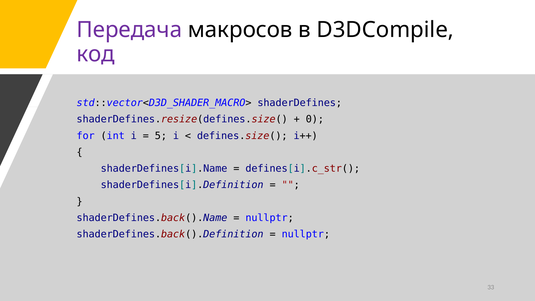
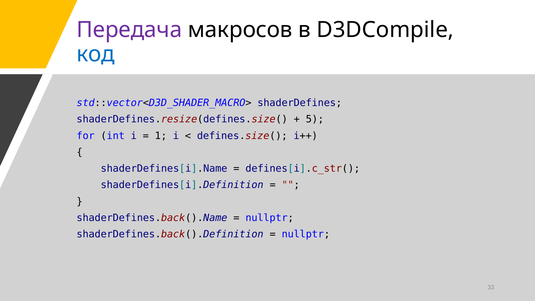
код colour: purple -> blue
0: 0 -> 5
5: 5 -> 1
